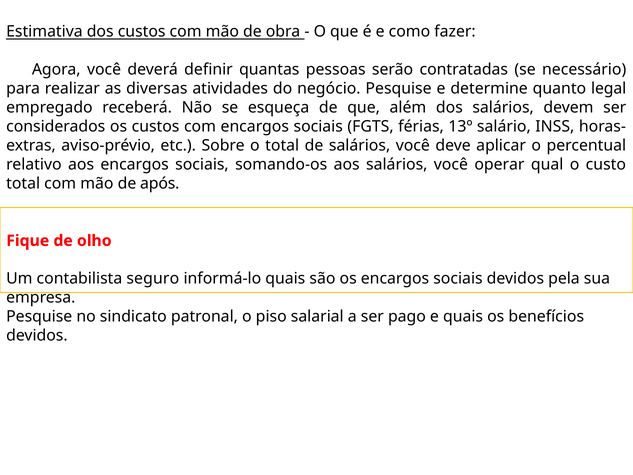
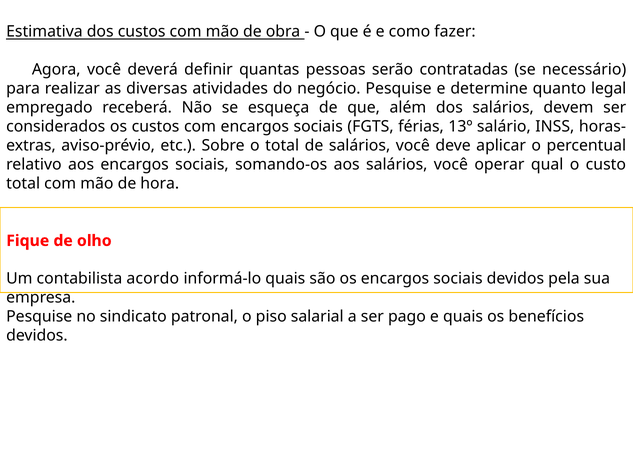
após: após -> hora
seguro: seguro -> acordo
